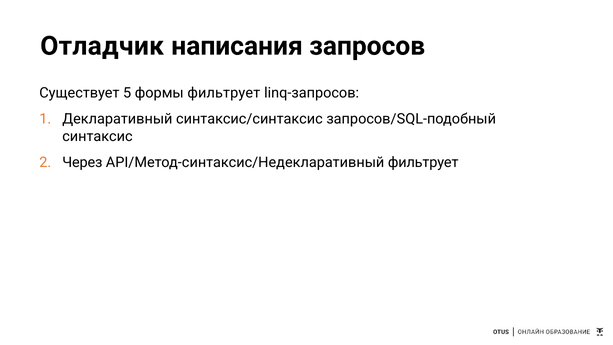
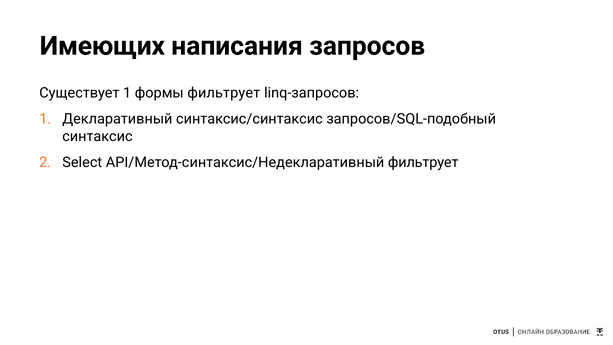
Отладчик: Отладчик -> Имеющих
Существует 5: 5 -> 1
Через: Через -> Select
